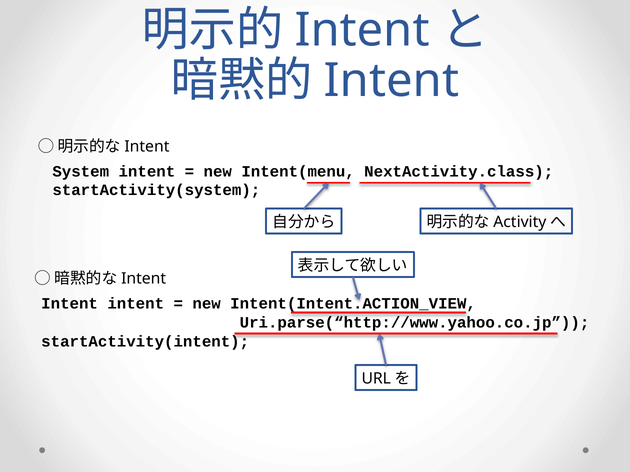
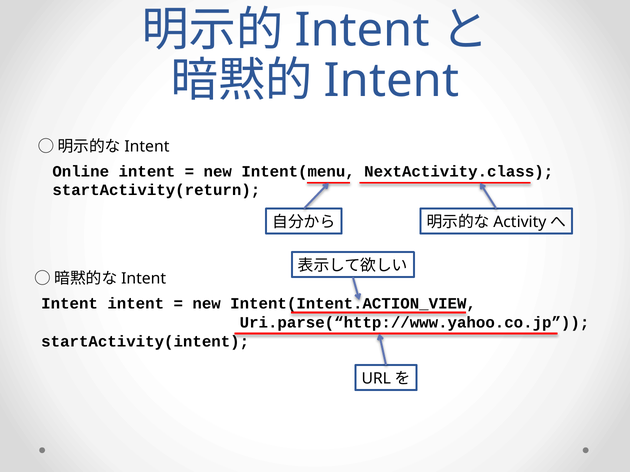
System: System -> Online
startActivity(system: startActivity(system -> startActivity(return
